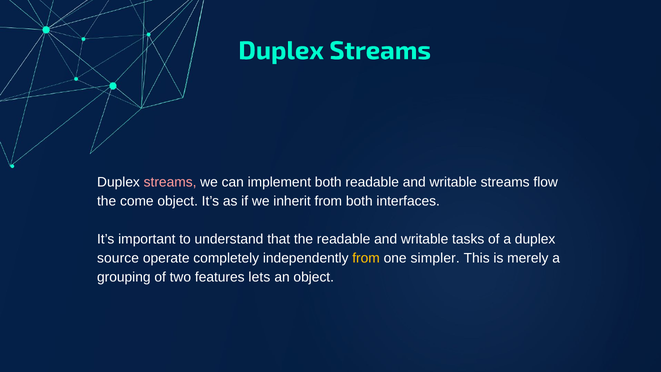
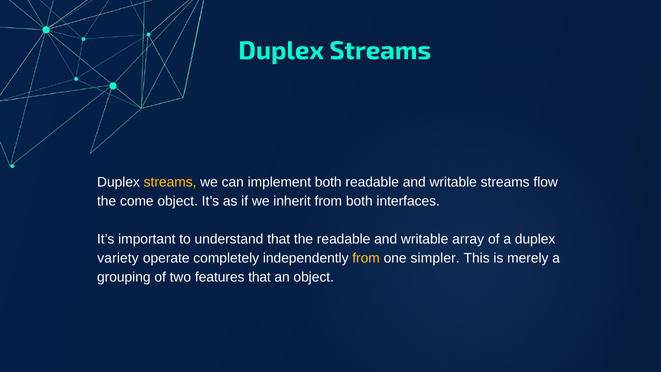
streams at (170, 182) colour: pink -> yellow
tasks: tasks -> array
source: source -> variety
features lets: lets -> that
